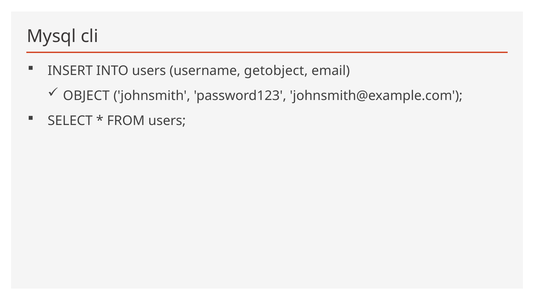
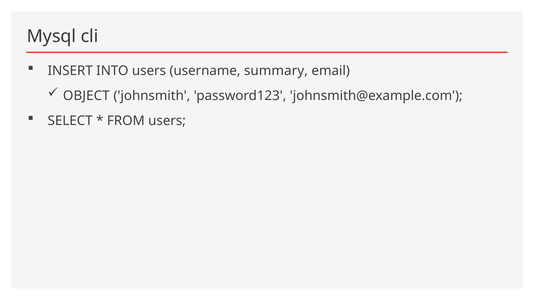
getobject: getobject -> summary
